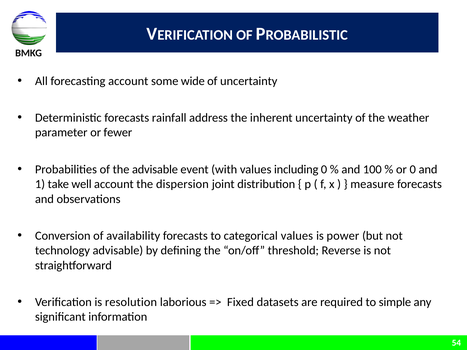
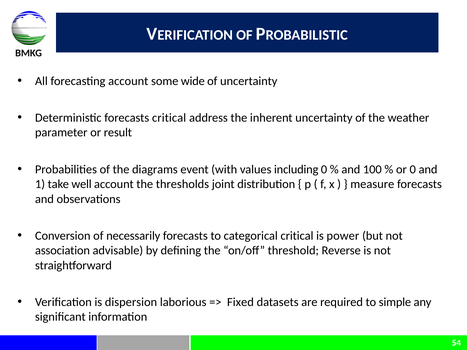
forecasts rainfall: rainfall -> critical
fewer: fewer -> result
the advisable: advisable -> diagrams
dispersion: dispersion -> thresholds
availability: availability -> necessarily
categorical values: values -> critical
technology: technology -> association
resolution: resolution -> dispersion
